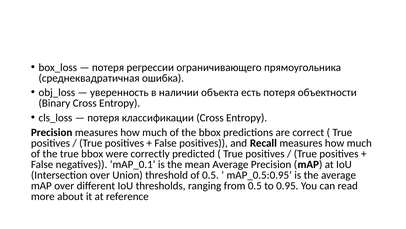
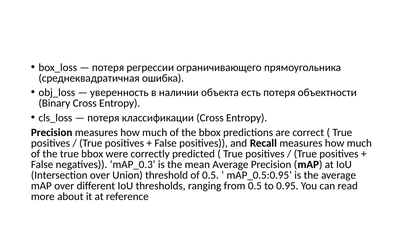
mAP_0.1: mAP_0.1 -> mAP_0.3
